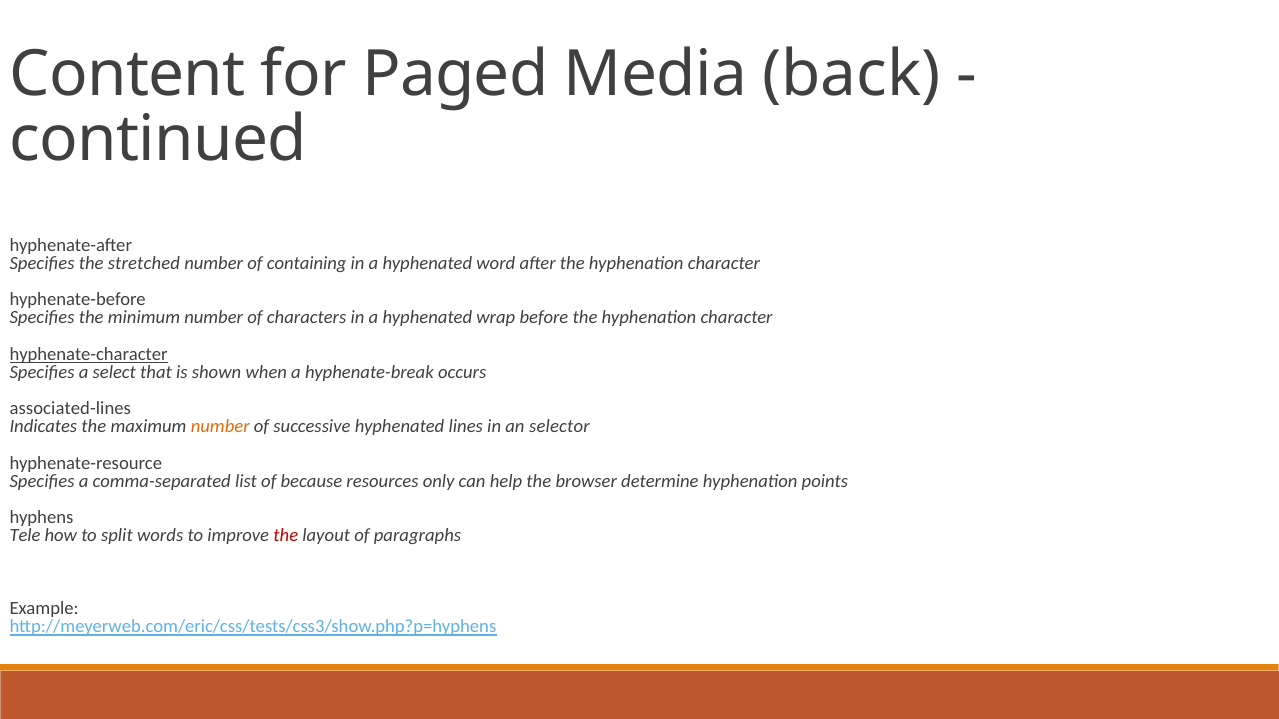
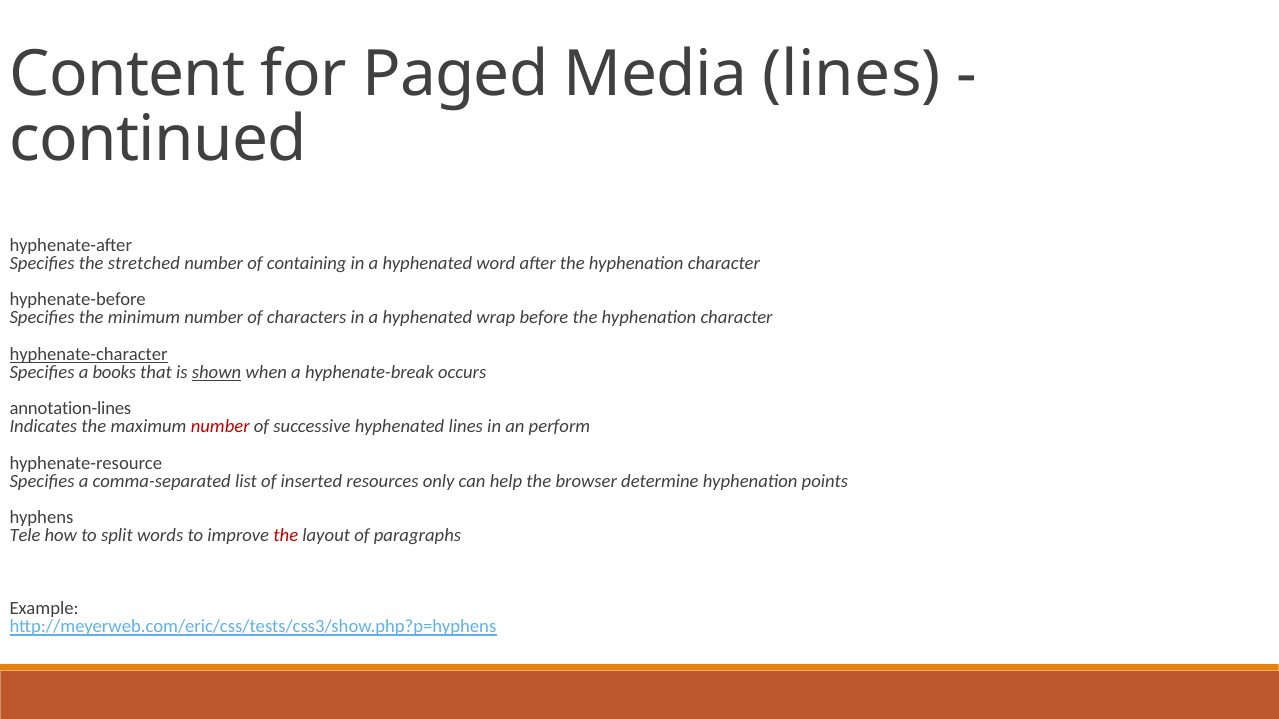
Media back: back -> lines
select: select -> books
shown underline: none -> present
associated-lines: associated-lines -> annotation-lines
number at (220, 427) colour: orange -> red
selector: selector -> perform
because: because -> inserted
